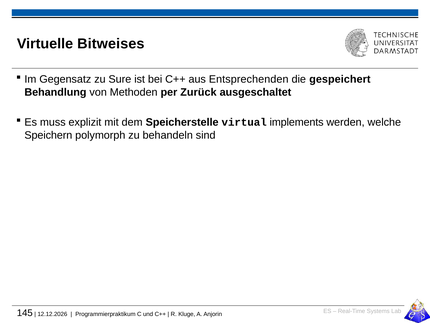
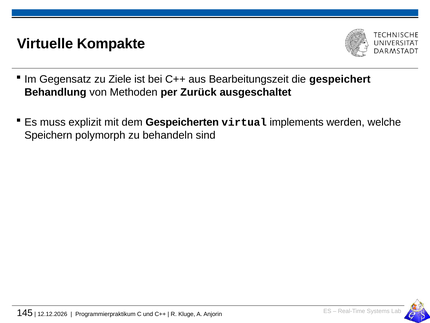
Bitweises: Bitweises -> Kompakte
Sure: Sure -> Ziele
Entsprechenden: Entsprechenden -> Bearbeitungszeit
Speicherstelle: Speicherstelle -> Gespeicherten
